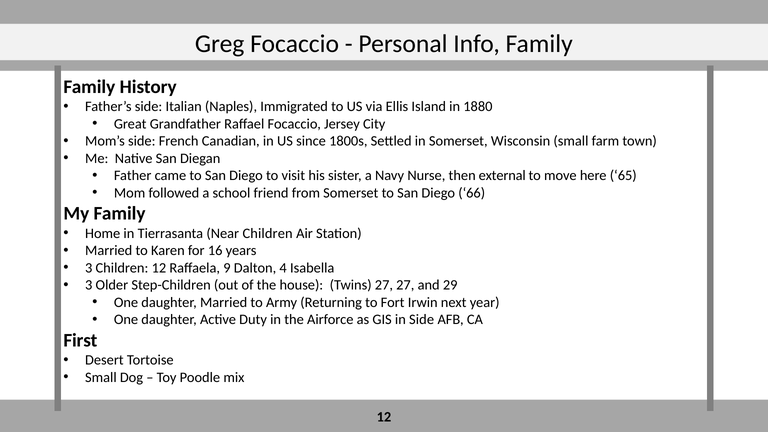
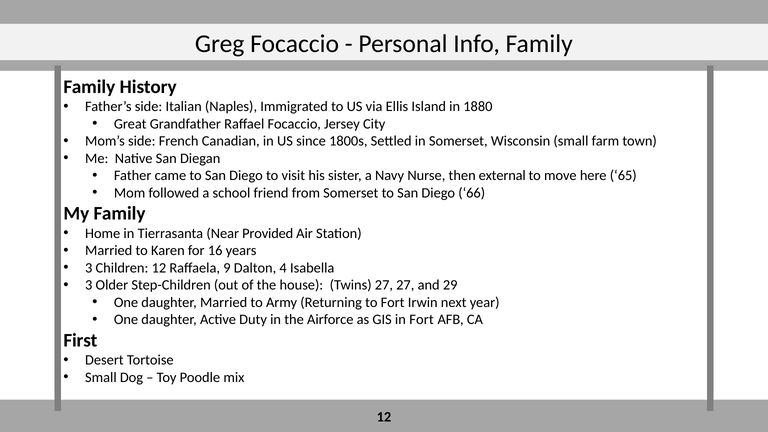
Near Children: Children -> Provided
in Side: Side -> Fort
